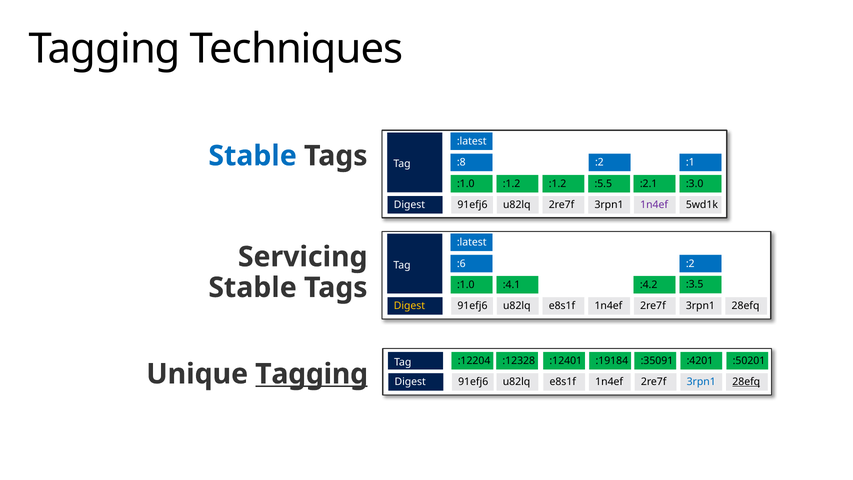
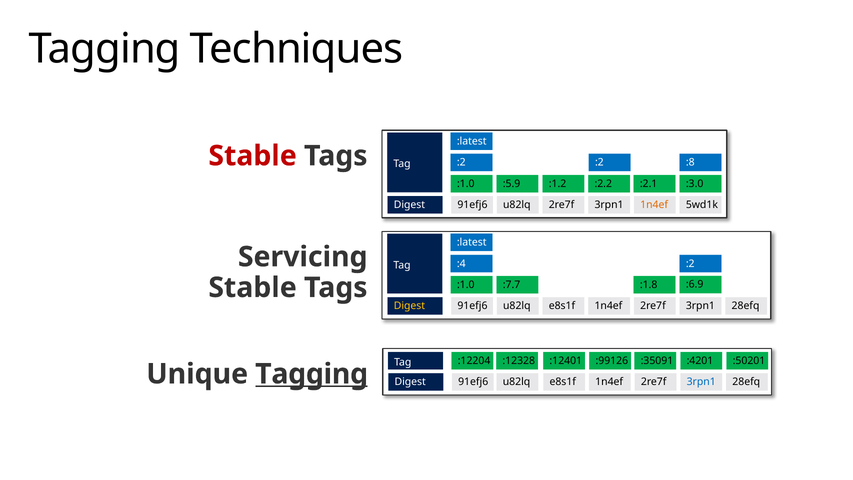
Stable at (253, 156) colour: blue -> red
:8 at (461, 162): :8 -> :2
:1: :1 -> :8
:1.2 at (512, 184): :1.2 -> :5.9
:5.5: :5.5 -> :2.2
1n4ef at (654, 205) colour: purple -> orange
:6: :6 -> :4
:3.5: :3.5 -> :6.9
:4.1: :4.1 -> :7.7
:4.2: :4.2 -> :1.8
:19184: :19184 -> :99126
28efq at (746, 382) underline: present -> none
